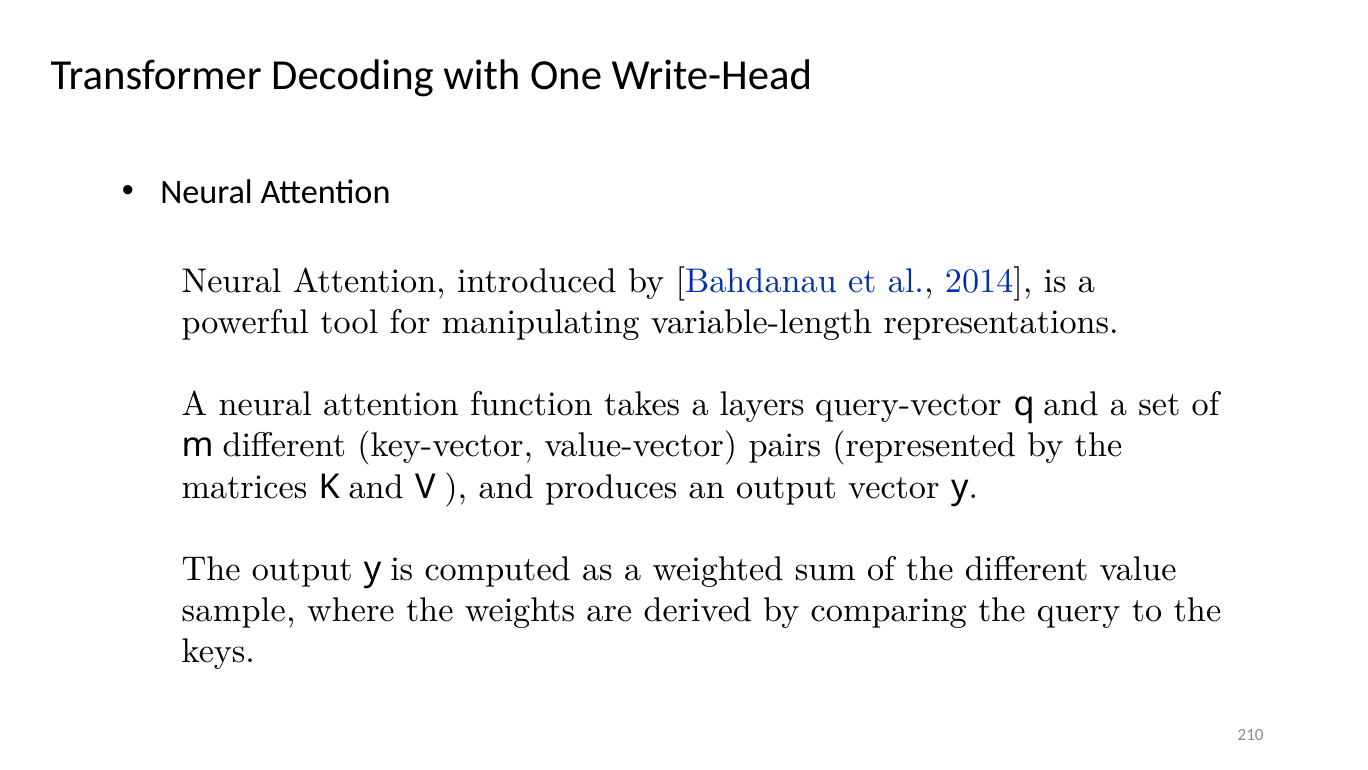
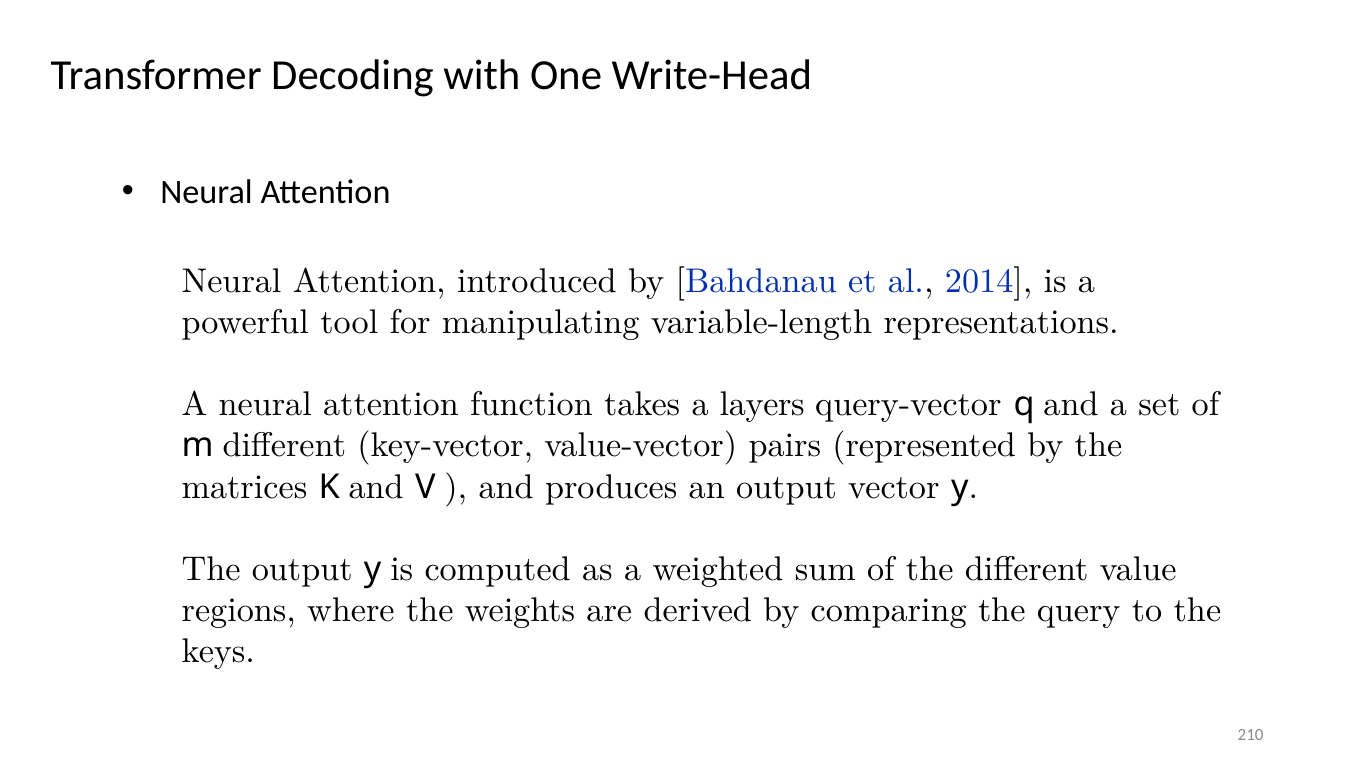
sample: sample -> regions
